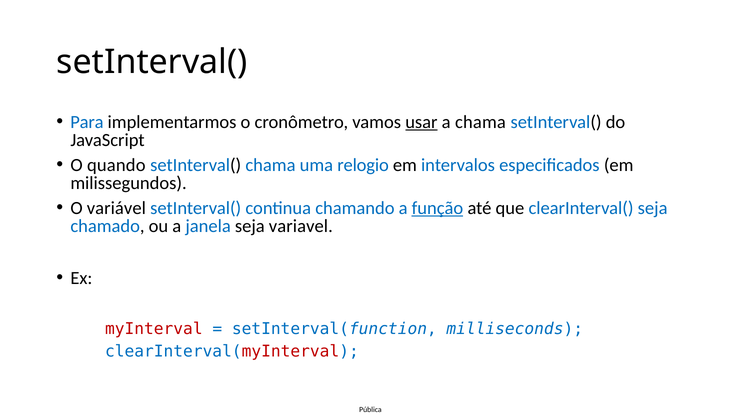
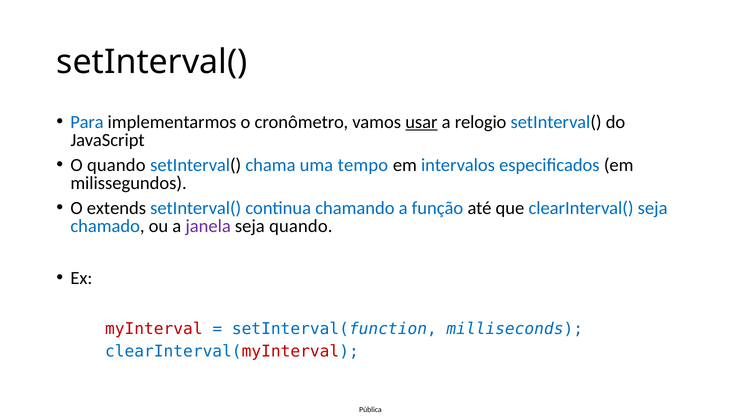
a chama: chama -> relogio
relogio: relogio -> tempo
variável: variável -> extends
função underline: present -> none
janela colour: blue -> purple
seja variavel: variavel -> quando
